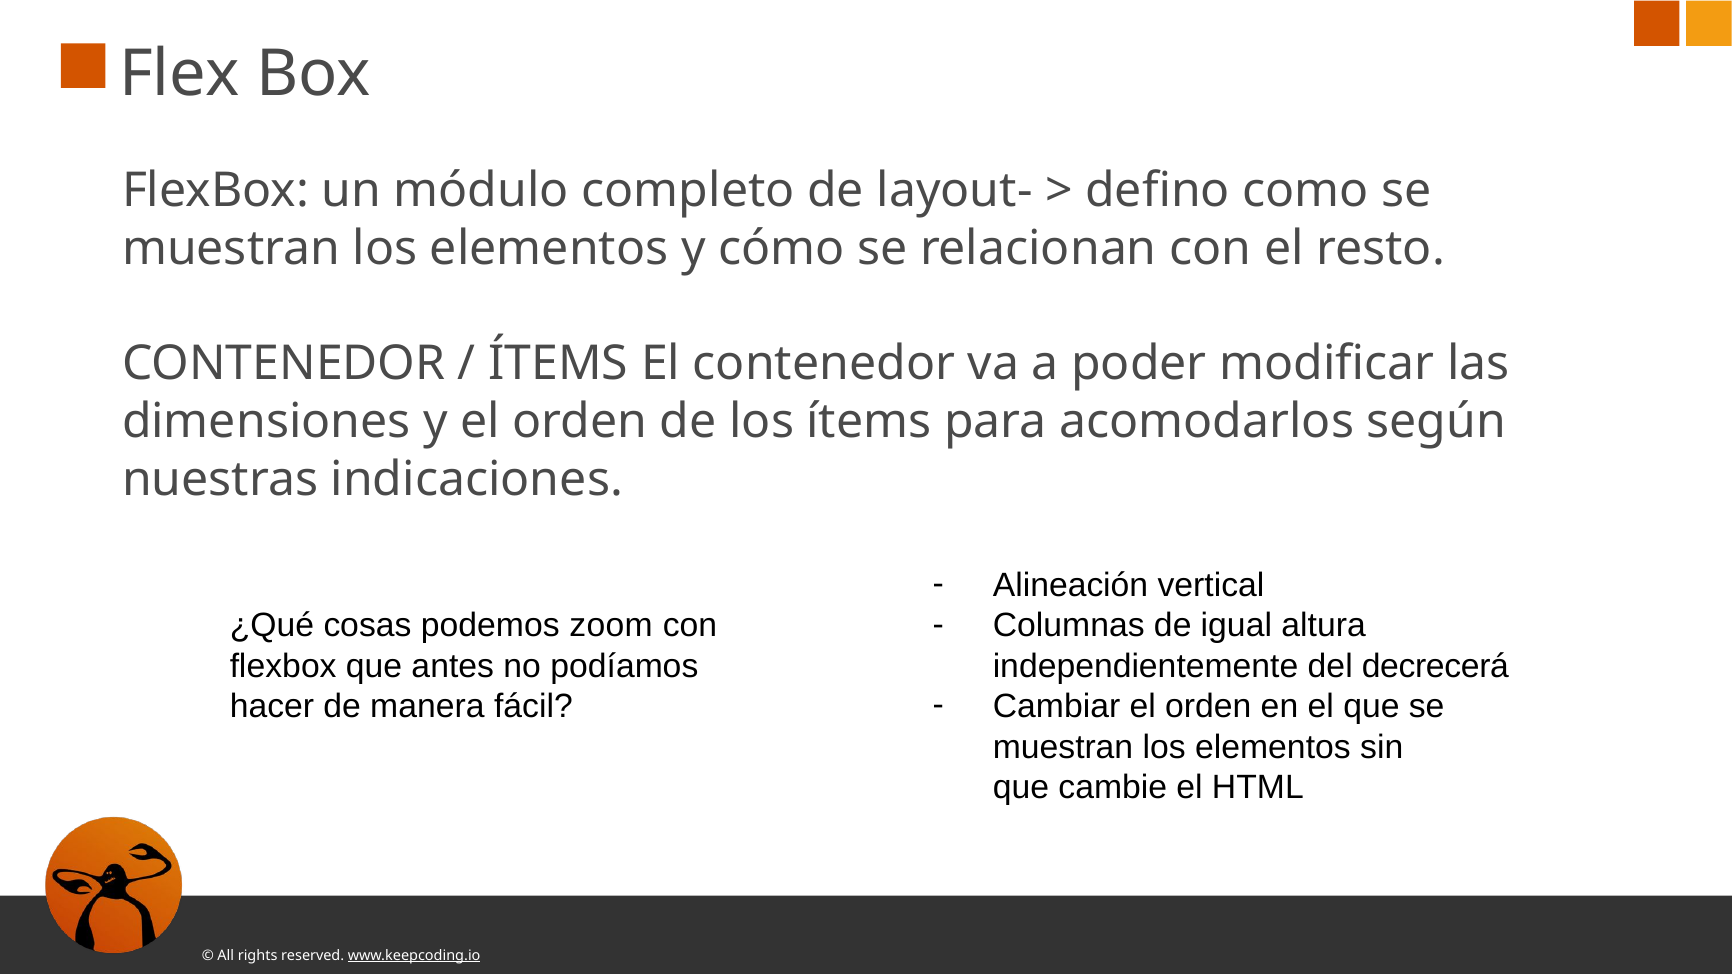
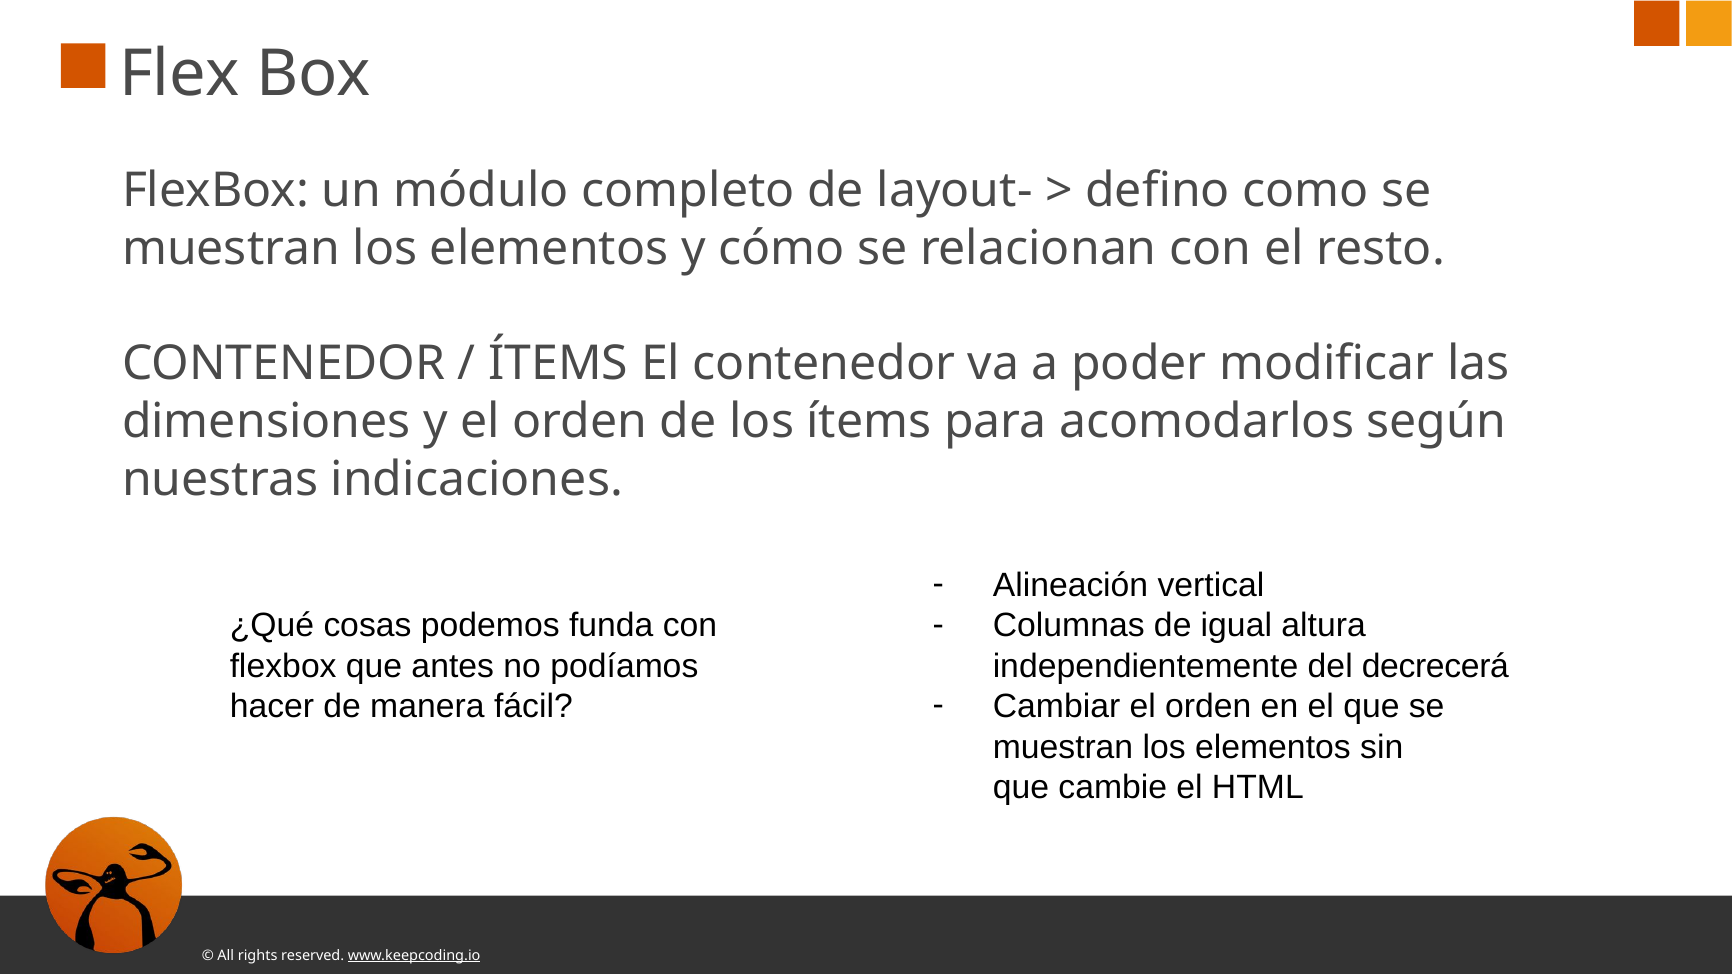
zoom: zoom -> funda
